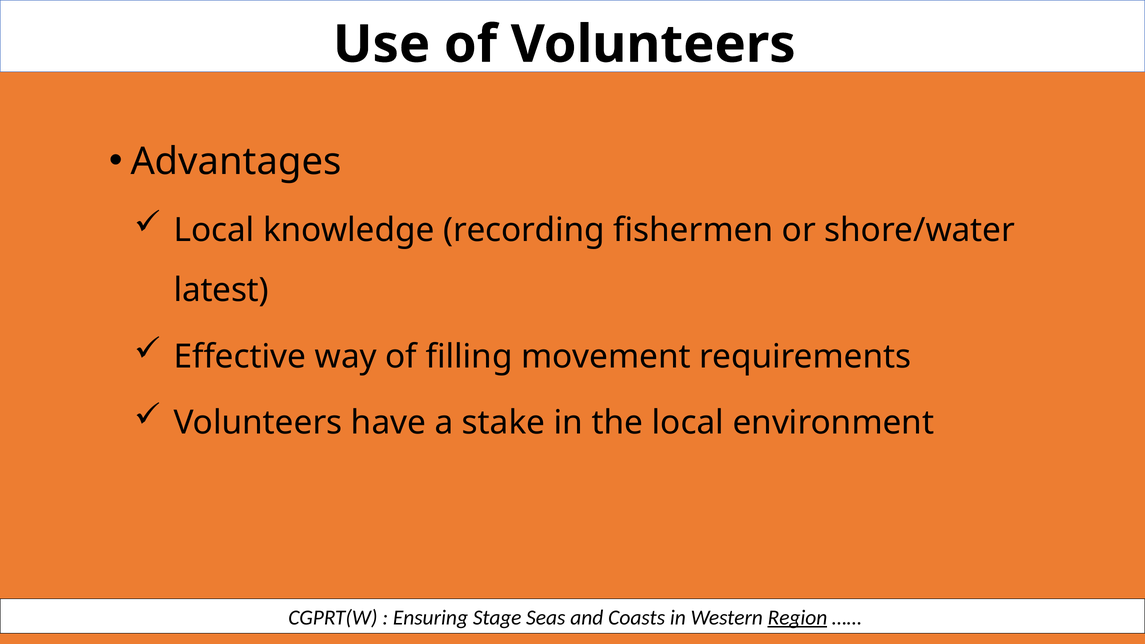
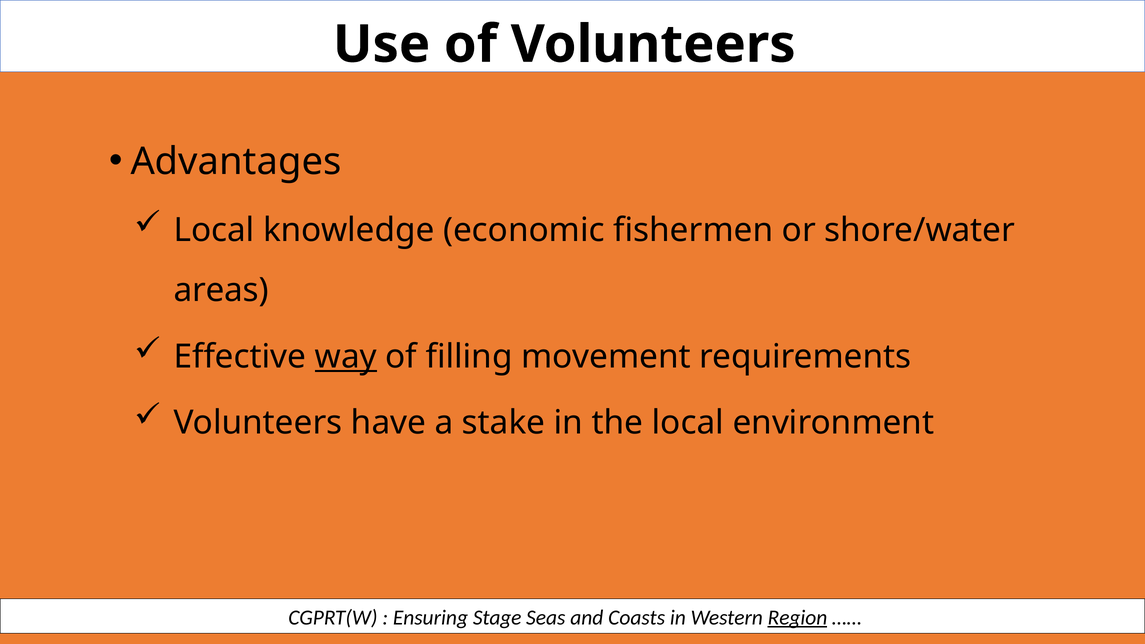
recording: recording -> economic
latest: latest -> areas
way underline: none -> present
